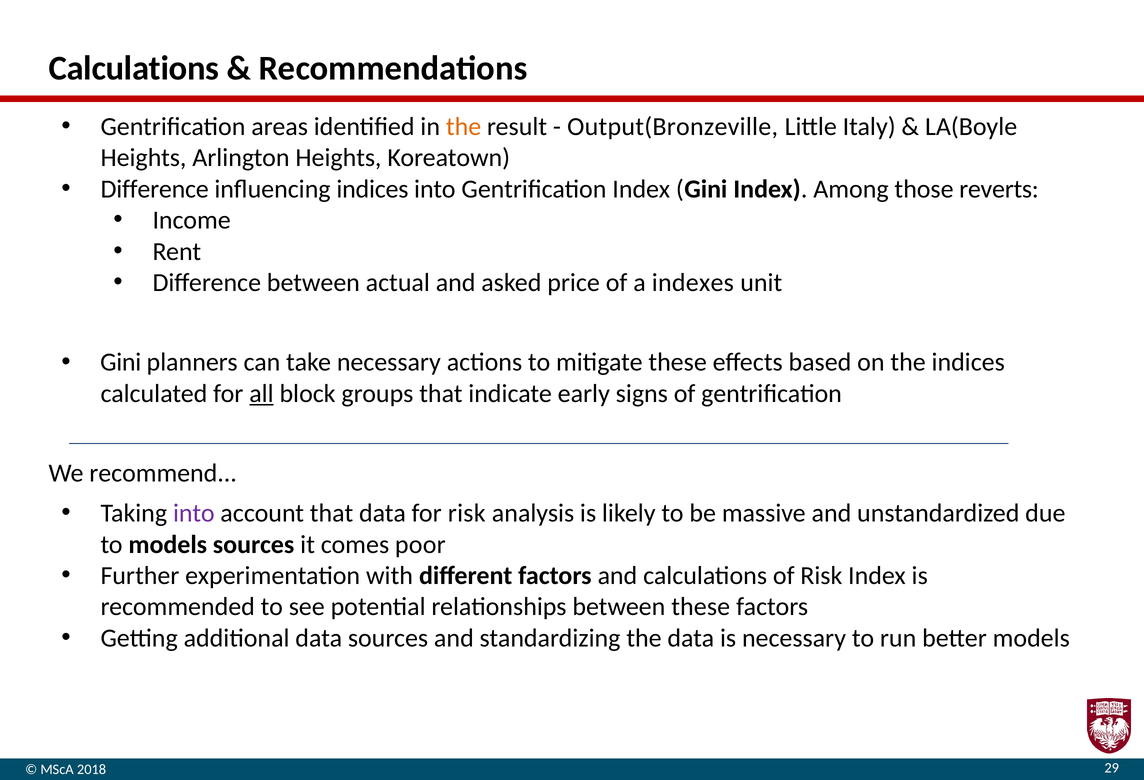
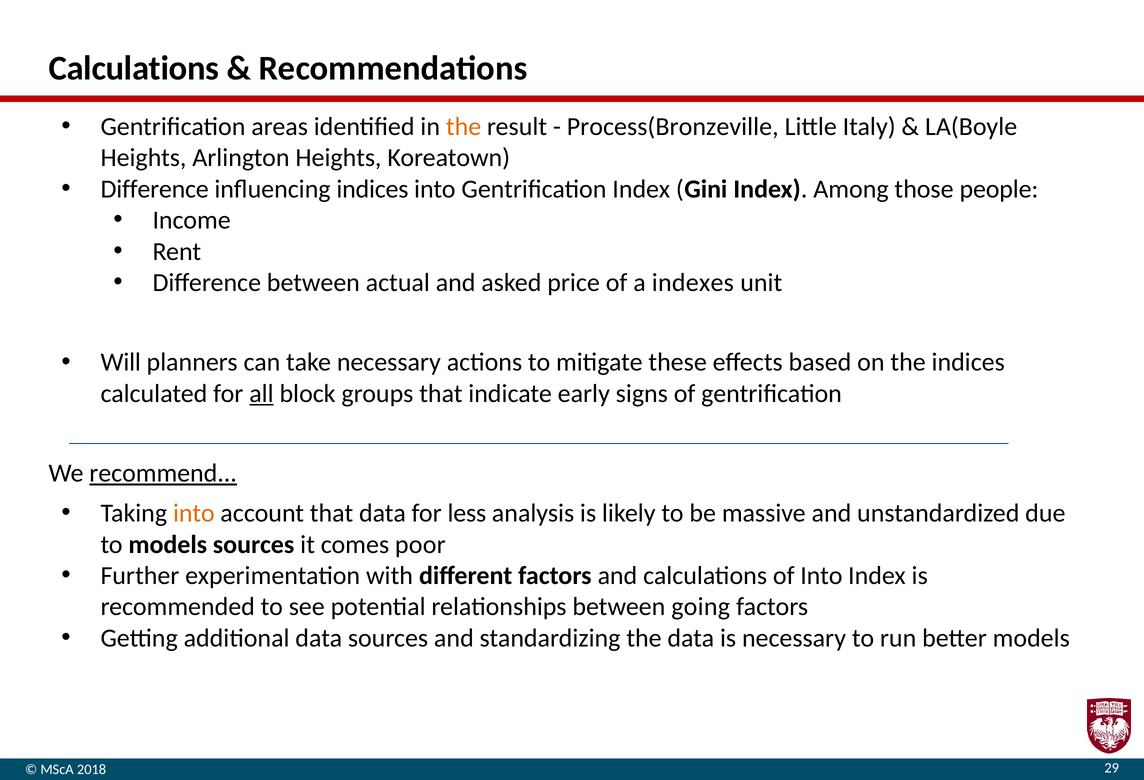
Output(Bronzeville: Output(Bronzeville -> Process(Bronzeville
reverts: reverts -> people
Gini at (121, 362): Gini -> Will
recommend underline: none -> present
into at (194, 513) colour: purple -> orange
for risk: risk -> less
of Risk: Risk -> Into
between these: these -> going
